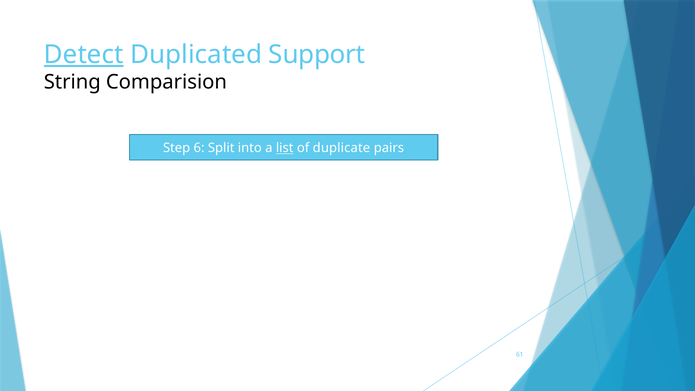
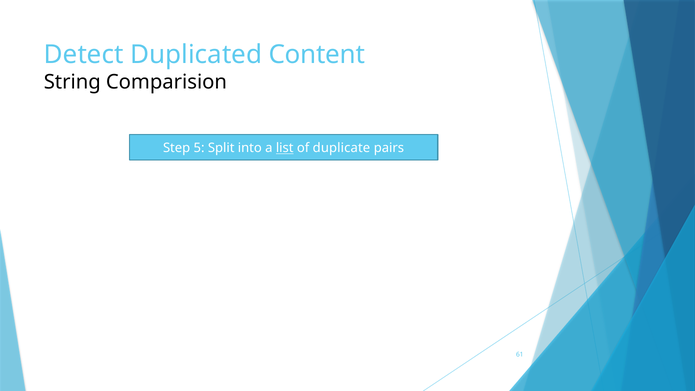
Detect underline: present -> none
Support: Support -> Content
6: 6 -> 5
